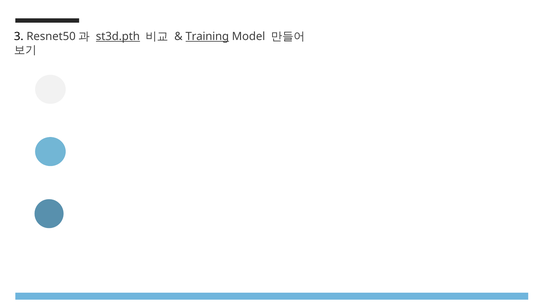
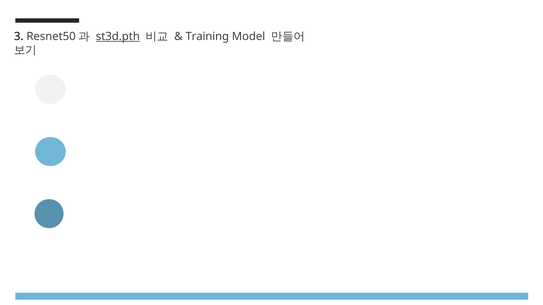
Training underline: present -> none
